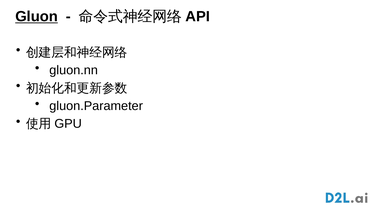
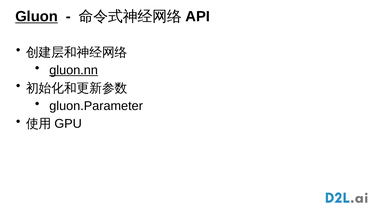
gluon.nn underline: none -> present
